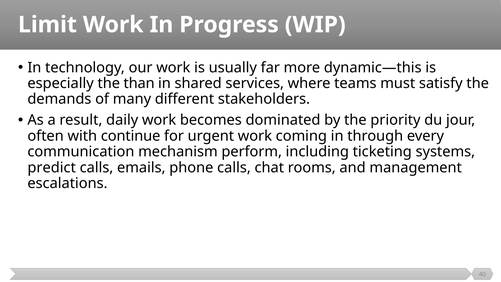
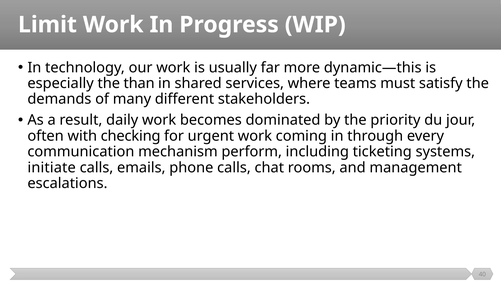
continue: continue -> checking
predict: predict -> initiate
